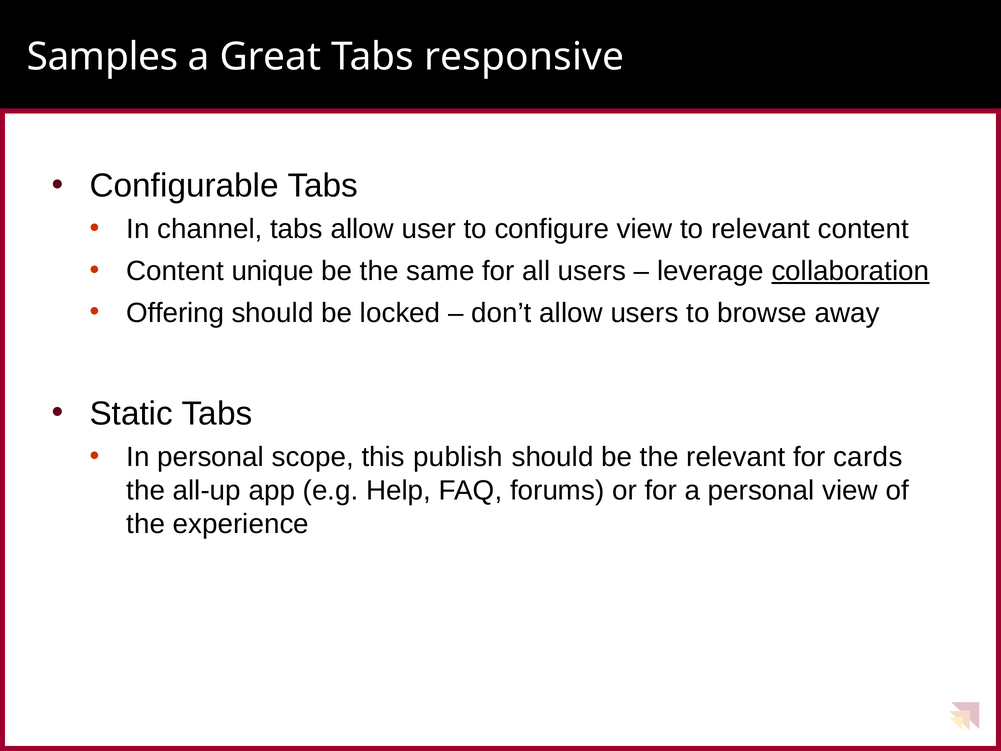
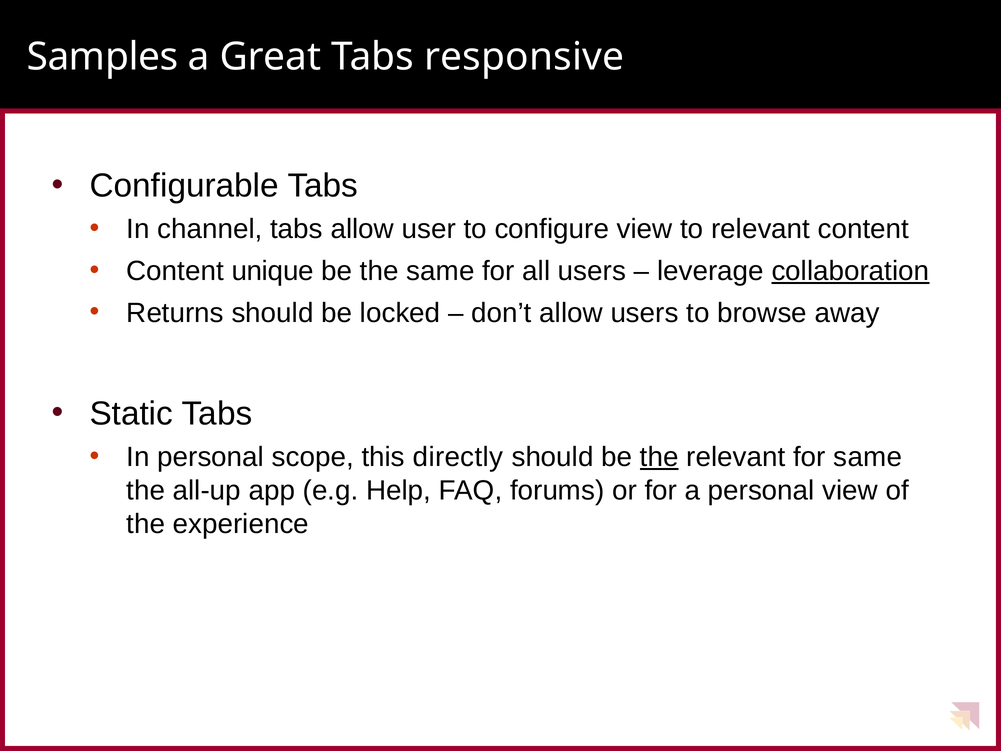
Offering: Offering -> Returns
publish: publish -> directly
the at (659, 457) underline: none -> present
for cards: cards -> same
